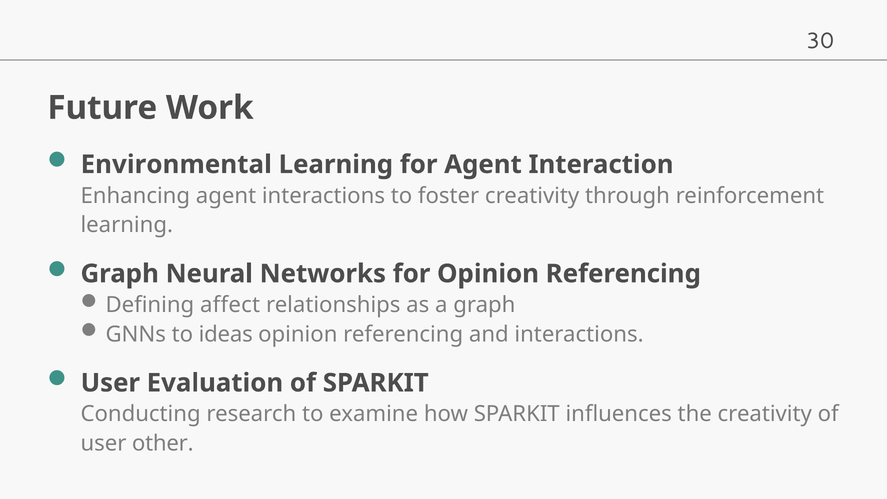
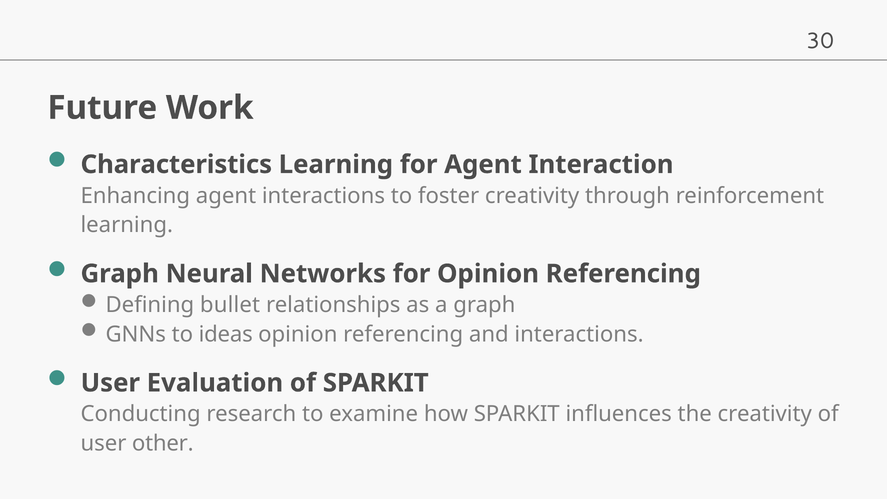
Environmental: Environmental -> Characteristics
affect: affect -> bullet
